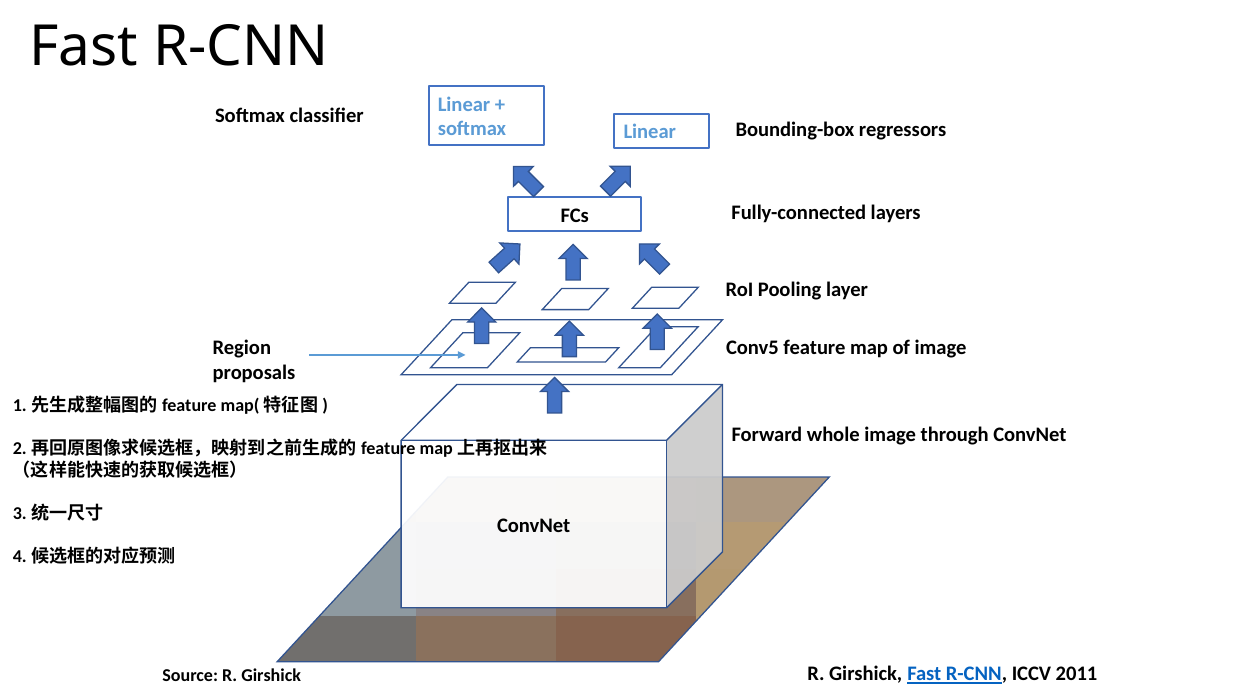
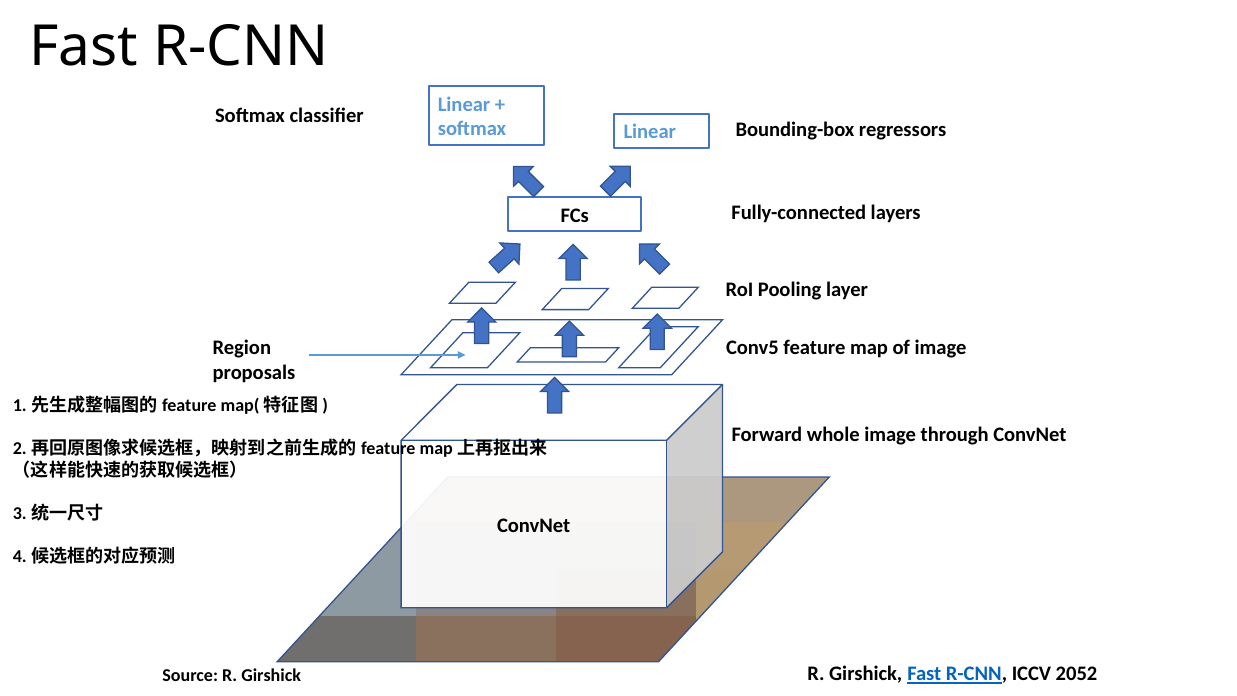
2011: 2011 -> 2052
